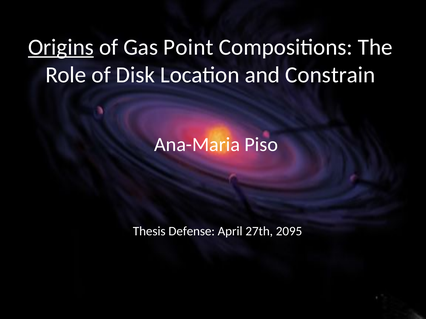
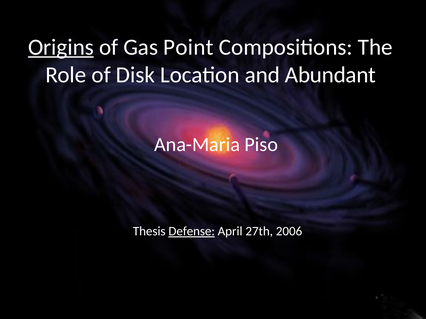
Constrain: Constrain -> Abundant
Defense underline: none -> present
2095: 2095 -> 2006
